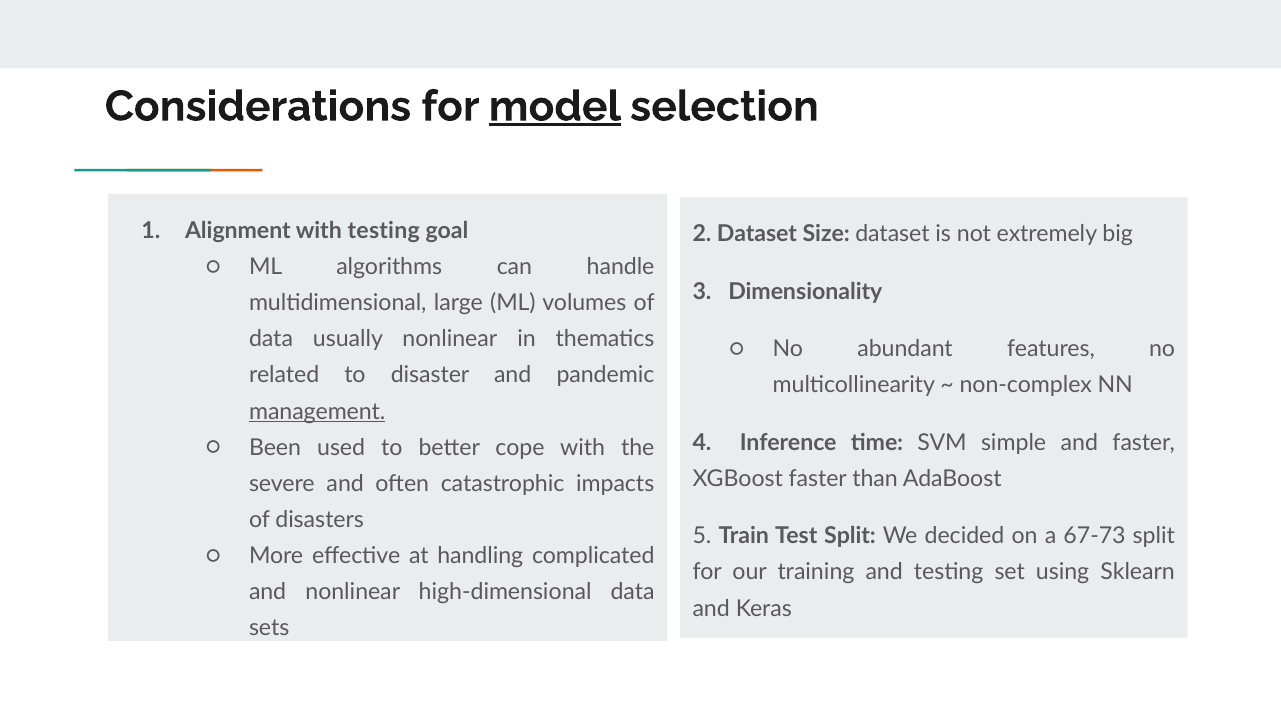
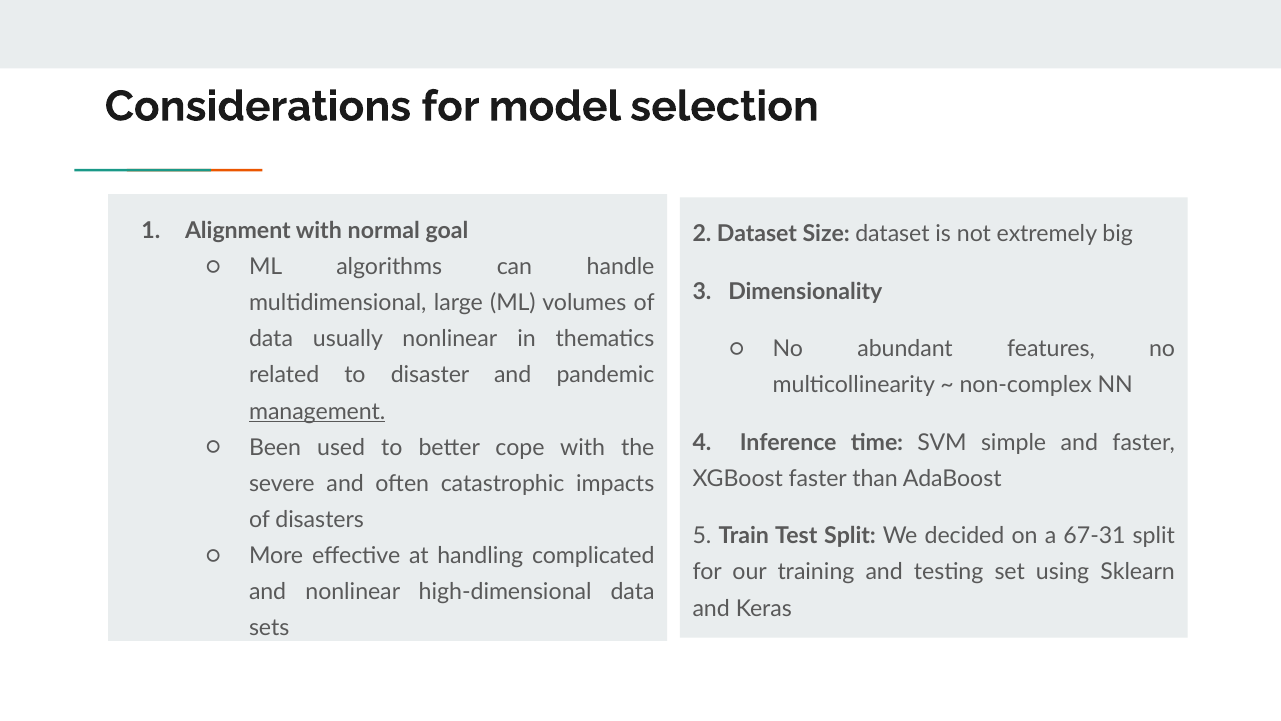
model underline: present -> none
with testing: testing -> normal
67-73: 67-73 -> 67-31
